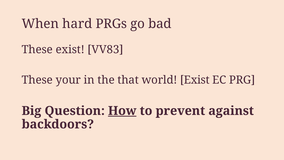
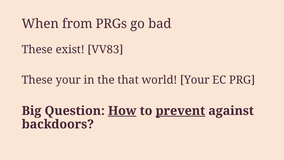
hard: hard -> from
world Exist: Exist -> Your
prevent underline: none -> present
